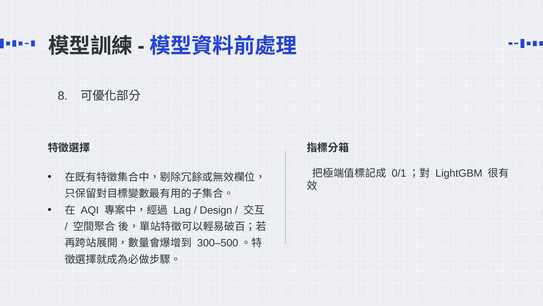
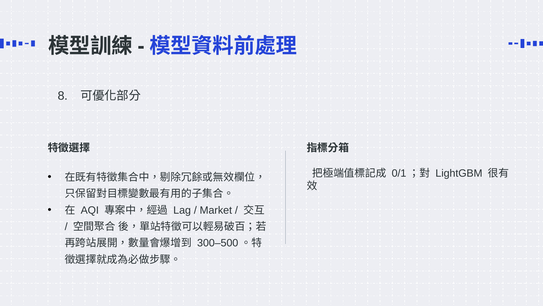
Design: Design -> Market
